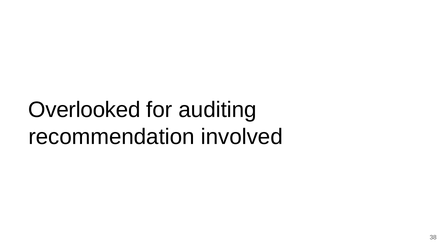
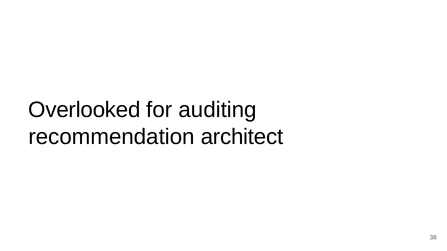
involved: involved -> architect
